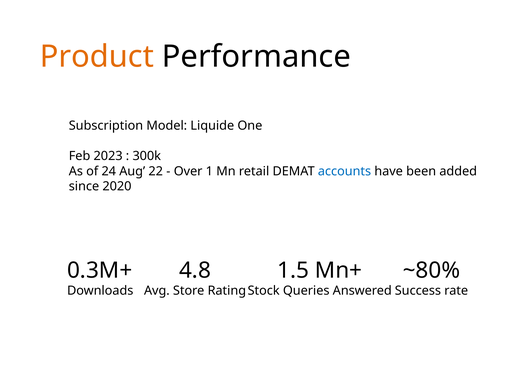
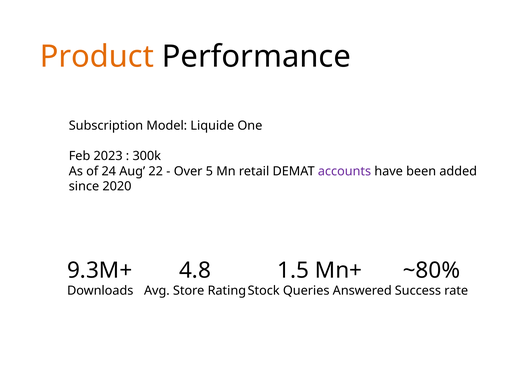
1: 1 -> 5
accounts colour: blue -> purple
0.3M+: 0.3M+ -> 9.3M+
